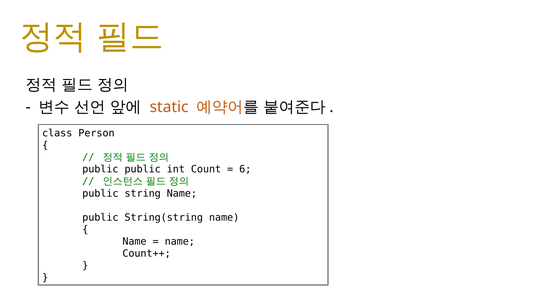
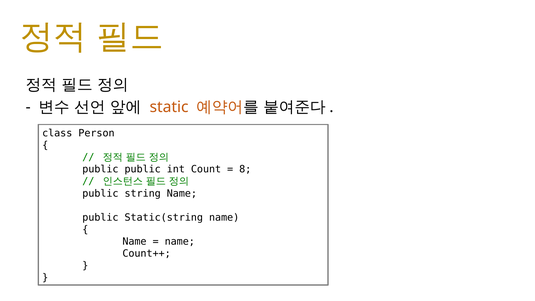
6: 6 -> 8
String(string: String(string -> Static(string
